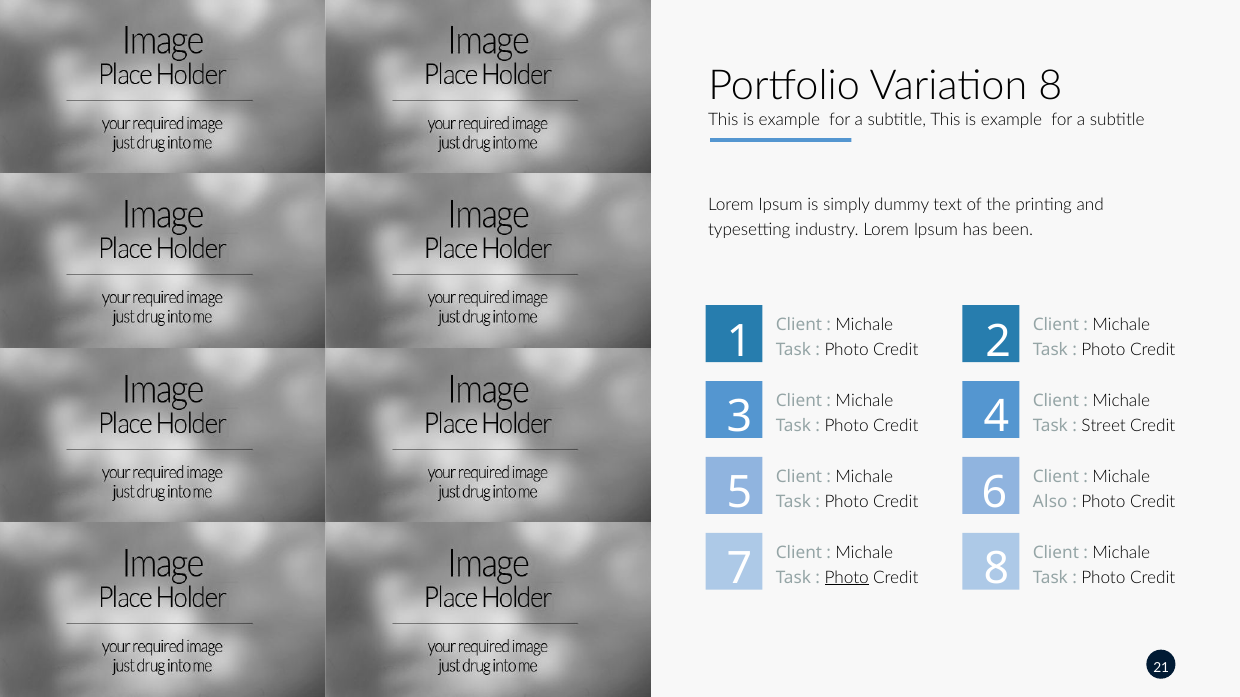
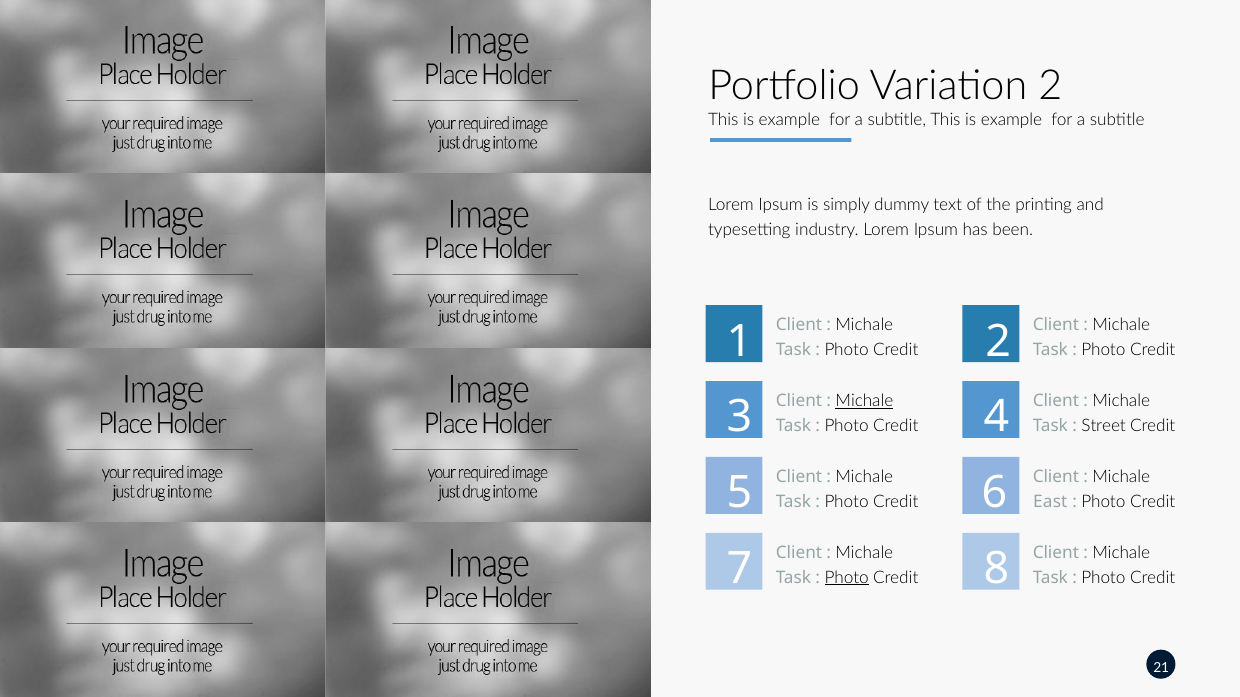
Variation 8: 8 -> 2
Michale at (864, 401) underline: none -> present
Also: Also -> East
